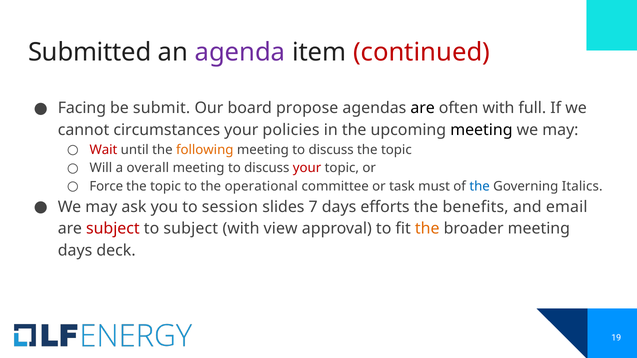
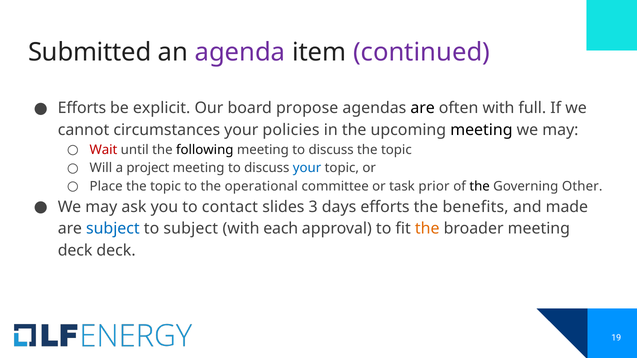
continued colour: red -> purple
Facing at (82, 108): Facing -> Efforts
submit: submit -> explicit
following colour: orange -> black
overall: overall -> project
your at (307, 168) colour: red -> blue
Force: Force -> Place
must: must -> prior
the at (480, 186) colour: blue -> black
Italics: Italics -> Other
session: session -> contact
7: 7 -> 3
email: email -> made
subject at (113, 229) colour: red -> blue
view: view -> each
days at (75, 251): days -> deck
